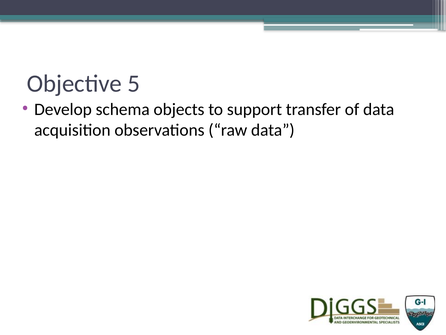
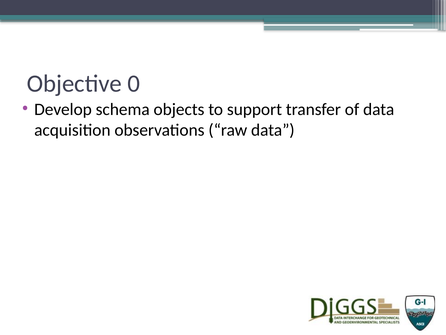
5: 5 -> 0
